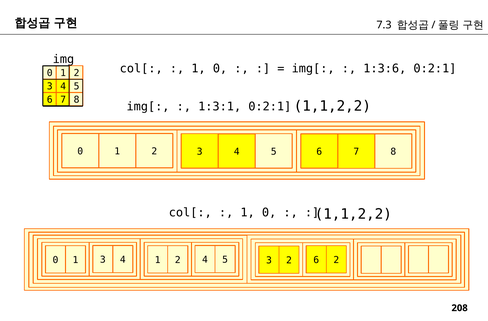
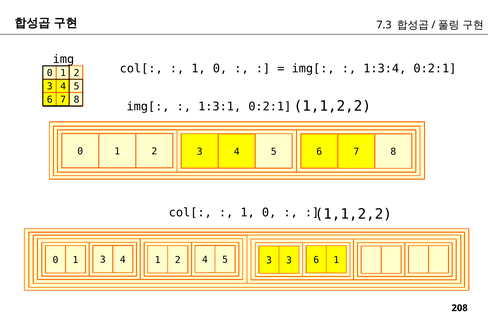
1:3:6: 1:3:6 -> 1:3:4
3 2: 2 -> 3
6 2: 2 -> 1
